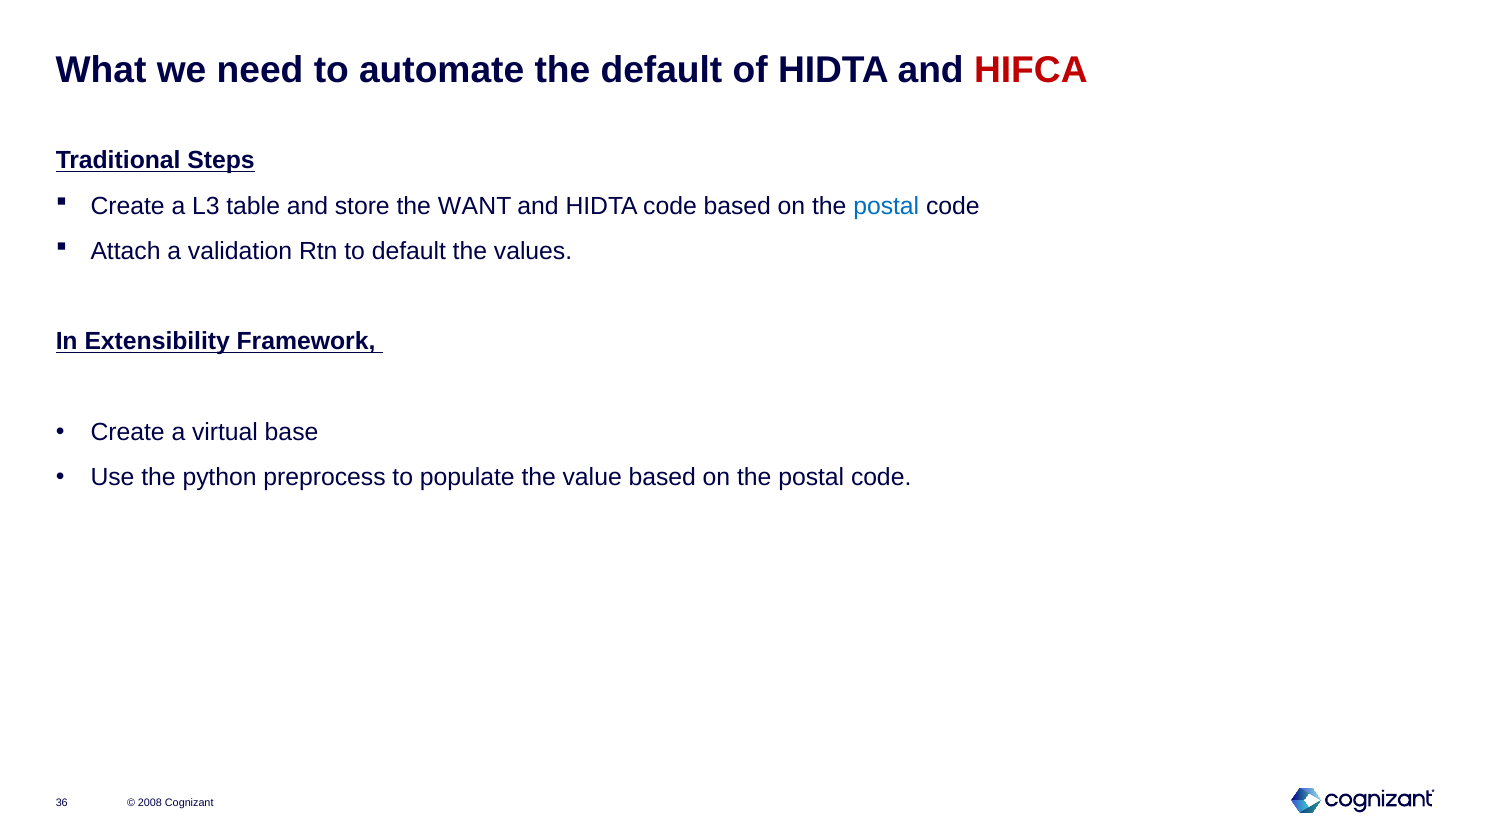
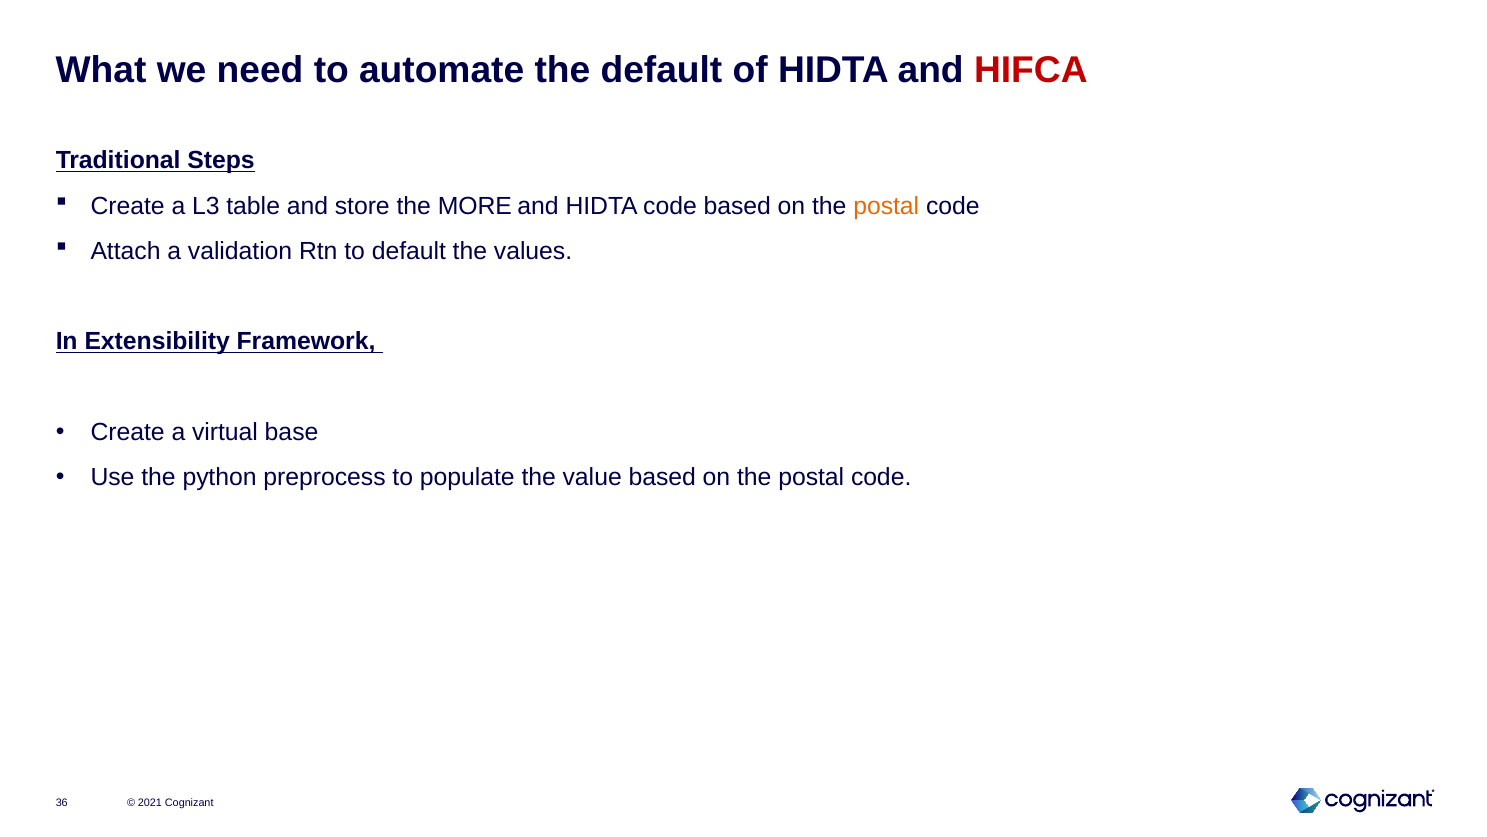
WANT: WANT -> MORE
postal at (886, 206) colour: blue -> orange
2008: 2008 -> 2021
